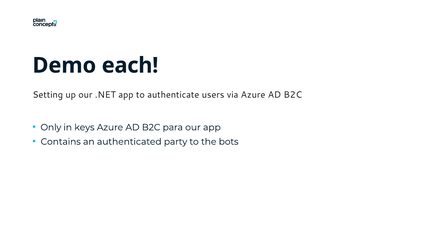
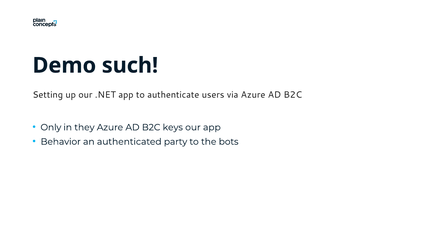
each: each -> such
keys: keys -> they
para: para -> keys
Contains: Contains -> Behavior
